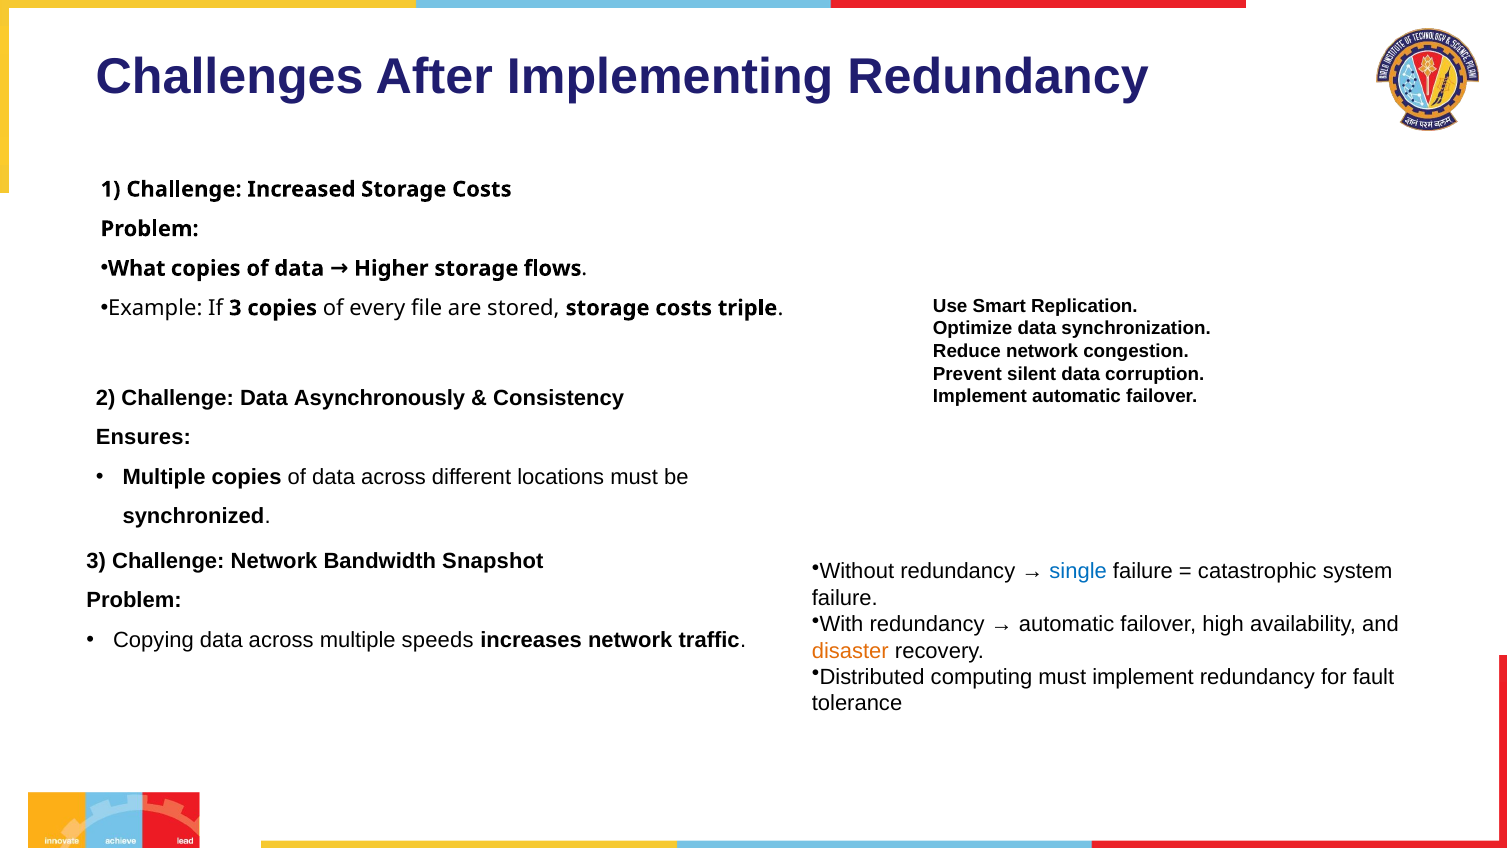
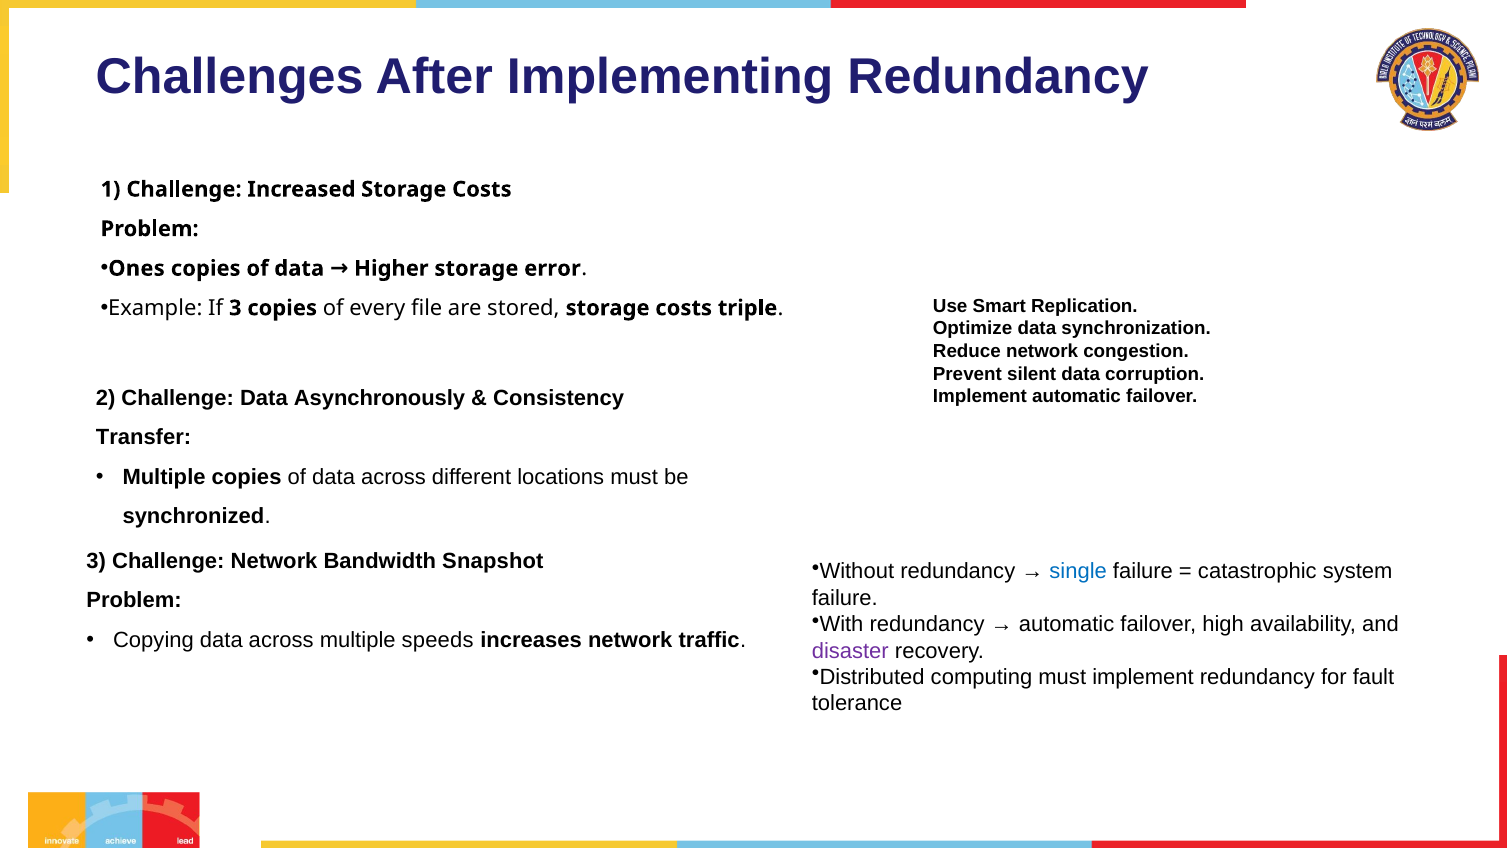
What: What -> Ones
flows: flows -> error
Ensures: Ensures -> Transfer
disaster colour: orange -> purple
